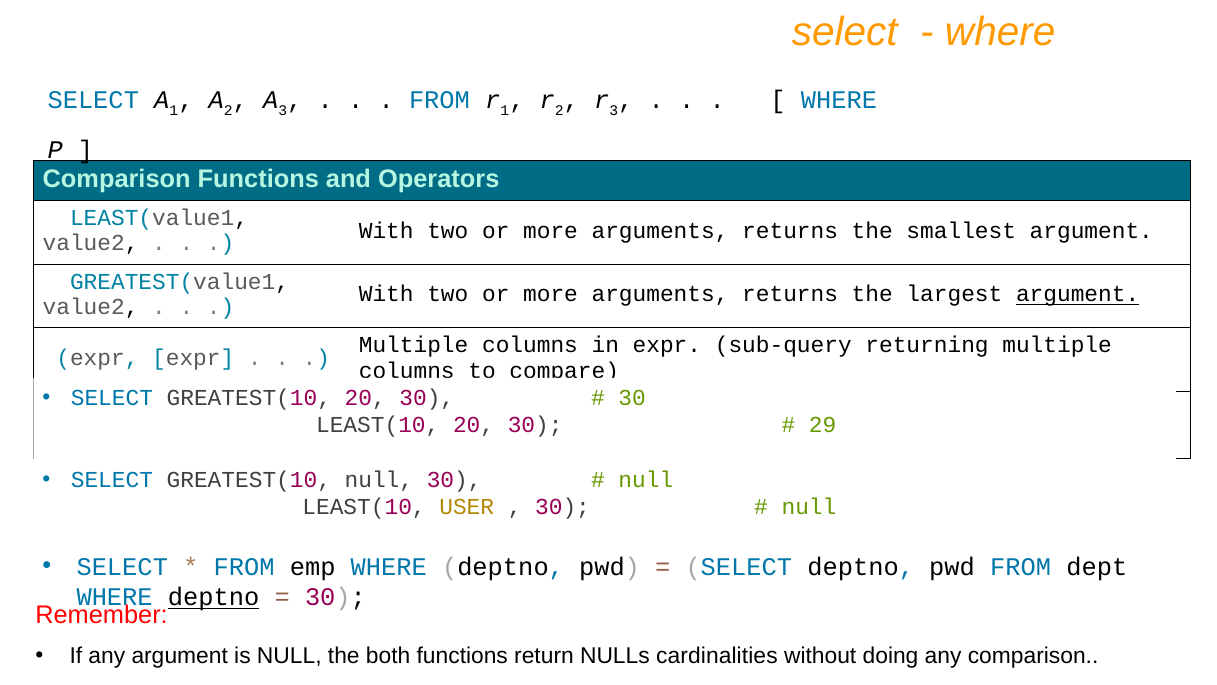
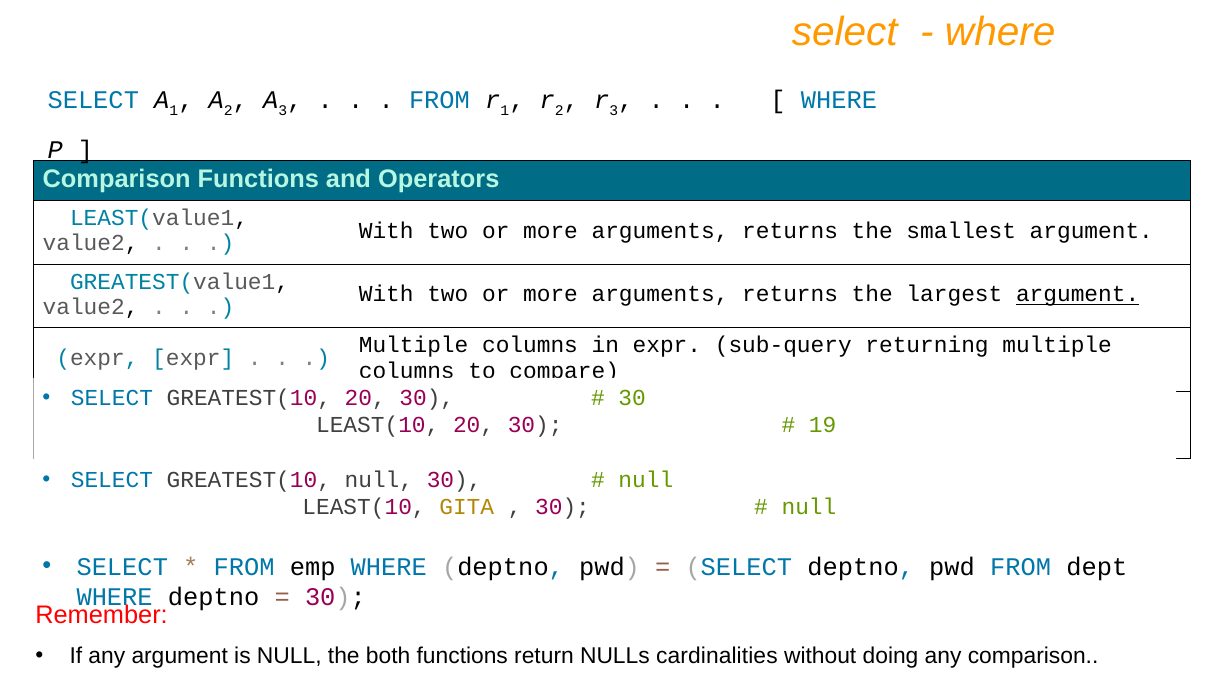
29: 29 -> 19
USER: USER -> GITA
deptno at (214, 597) underline: present -> none
